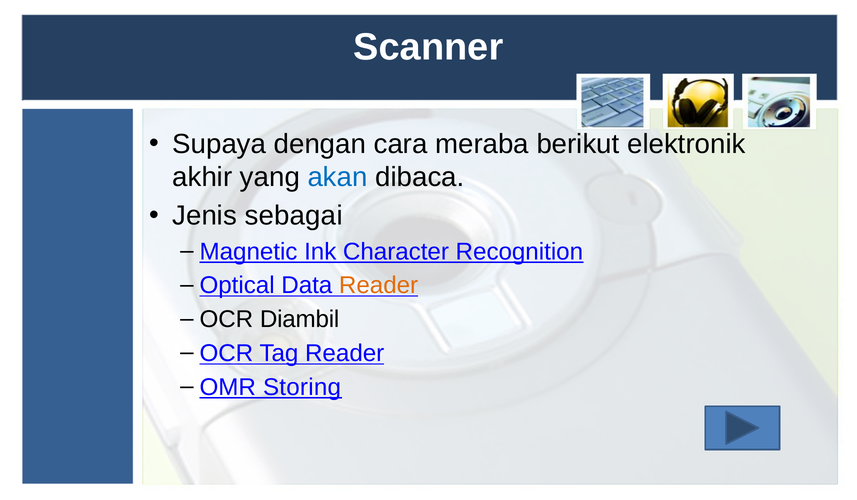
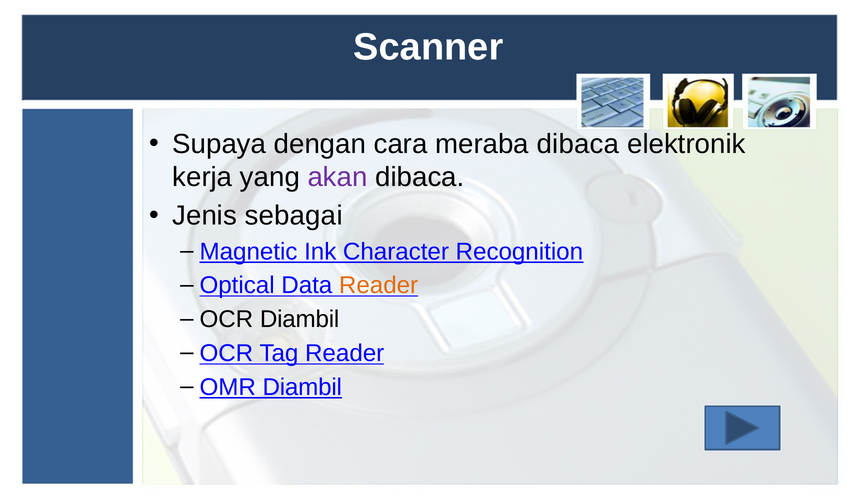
meraba berikut: berikut -> dibaca
akhir: akhir -> kerja
akan colour: blue -> purple
OMR Storing: Storing -> Diambil
